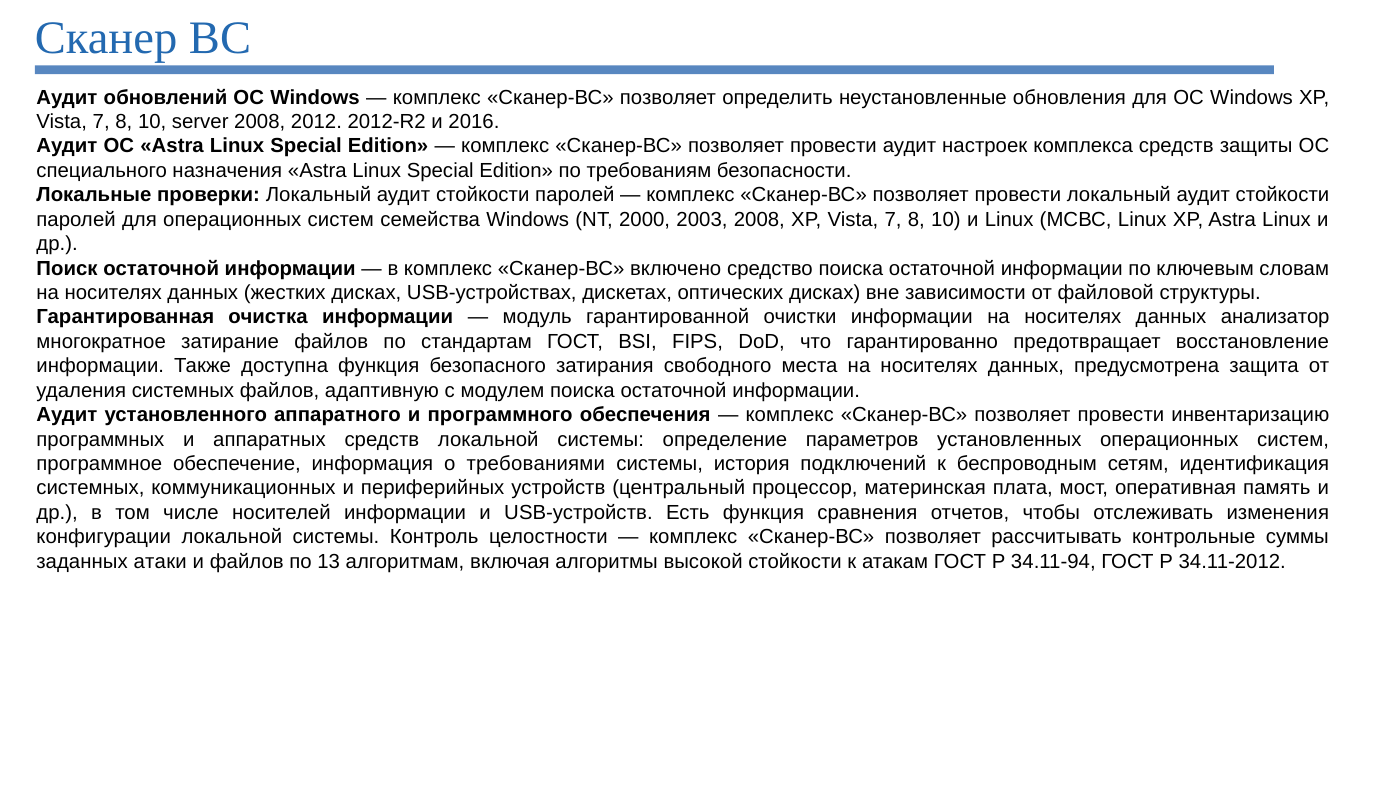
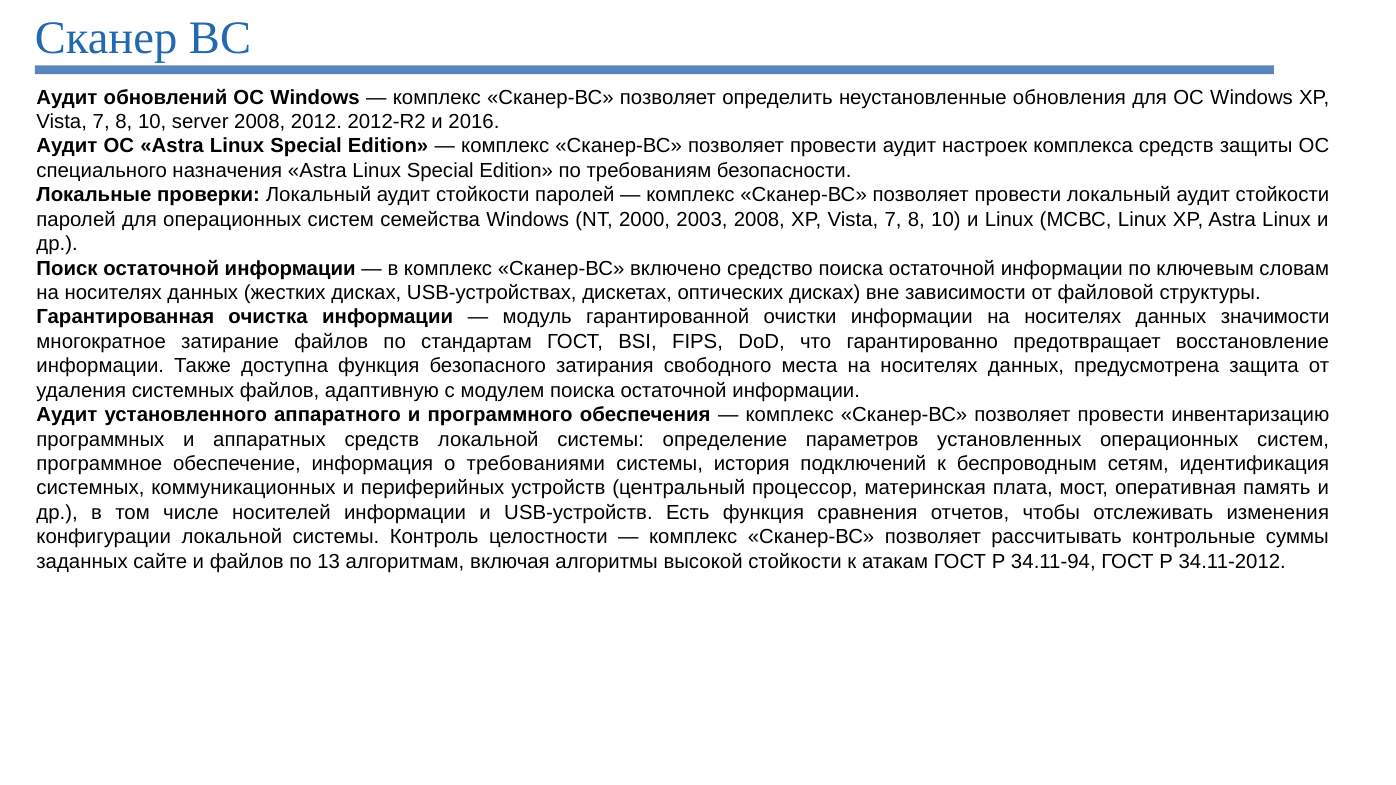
анализатор: анализатор -> значимости
атаки: атаки -> сайте
